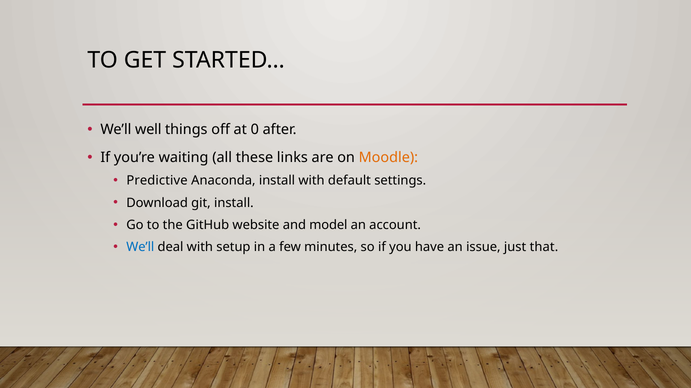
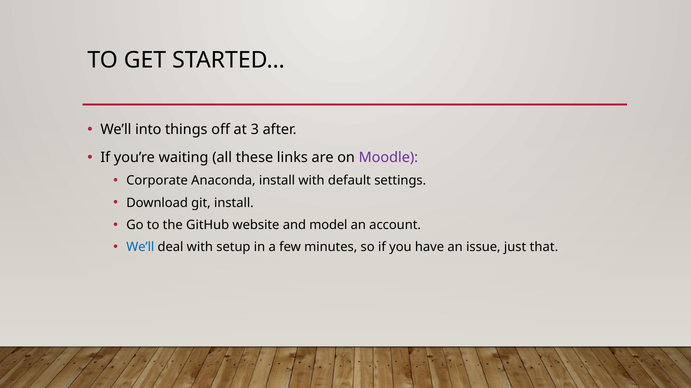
well: well -> into
0: 0 -> 3
Moodle colour: orange -> purple
Predictive: Predictive -> Corporate
